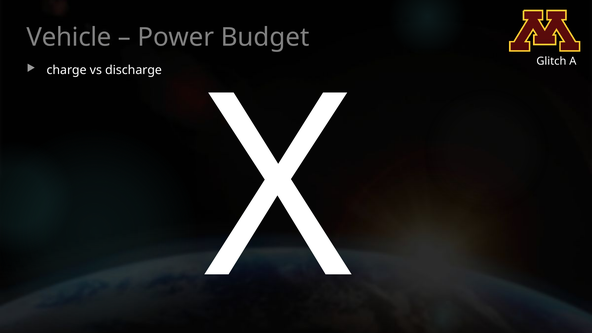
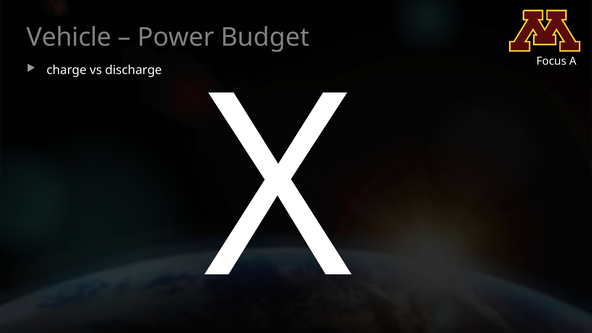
Glitch: Glitch -> Focus
